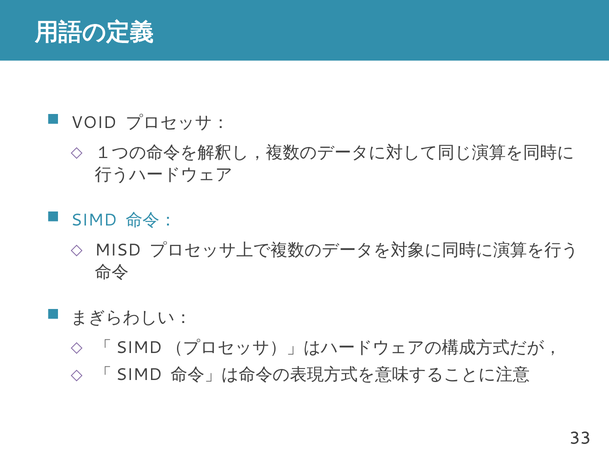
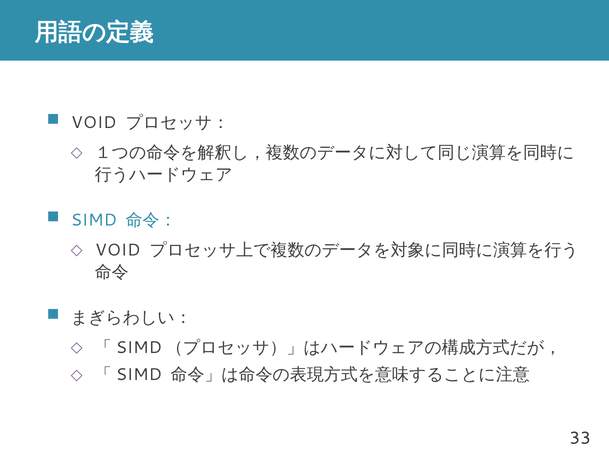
MISD at (118, 250): MISD -> VOID
